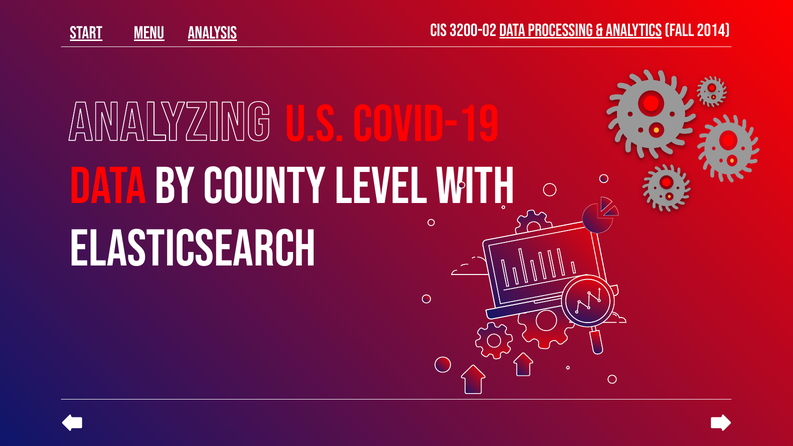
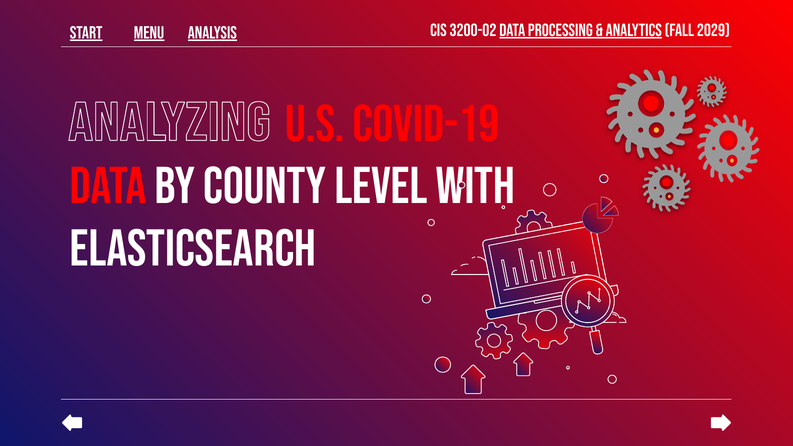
2014: 2014 -> 2029
